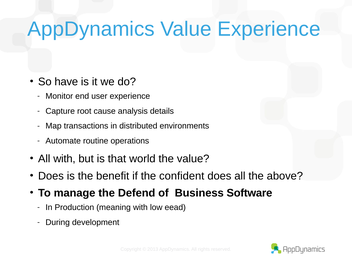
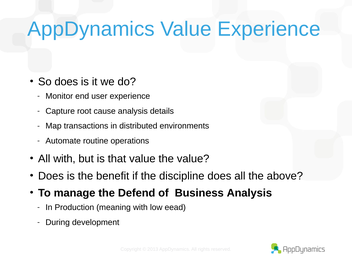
So have: have -> does
that world: world -> value
confident: confident -> discipline
Business Software: Software -> Analysis
